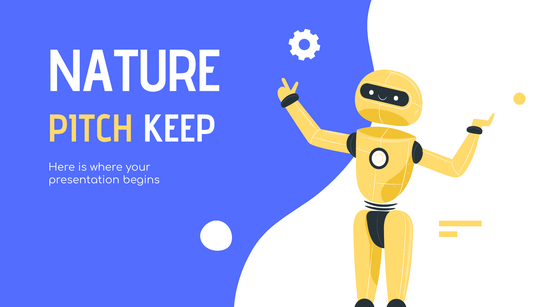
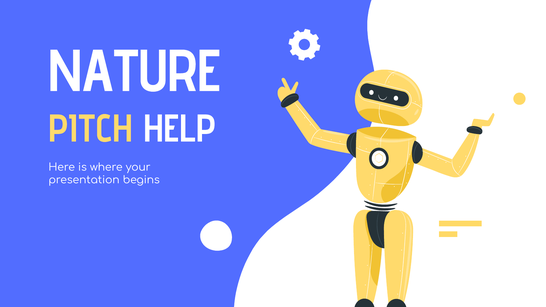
KEEP: KEEP -> HELP
